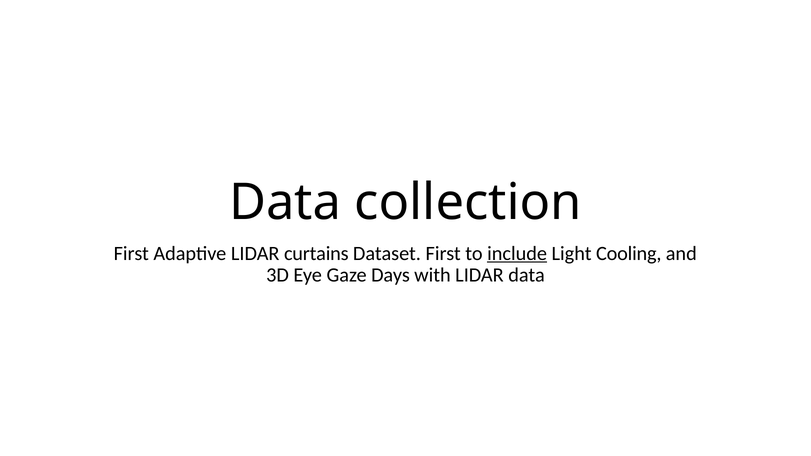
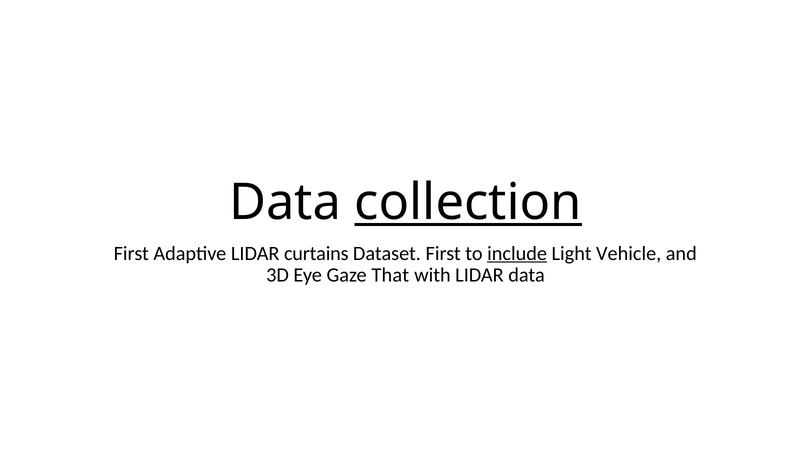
collection underline: none -> present
Cooling: Cooling -> Vehicle
Days: Days -> That
